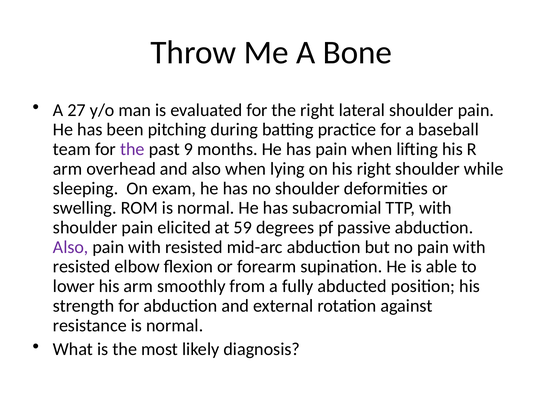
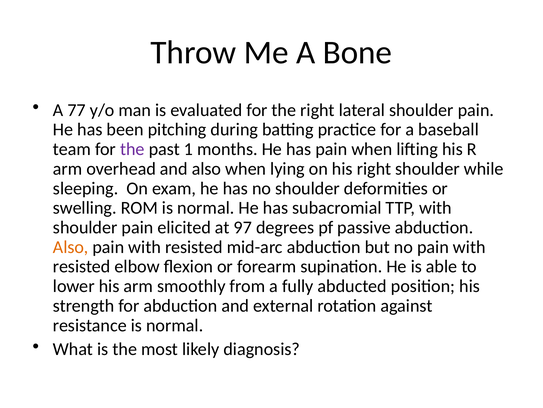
27: 27 -> 77
9: 9 -> 1
59: 59 -> 97
Also at (71, 247) colour: purple -> orange
